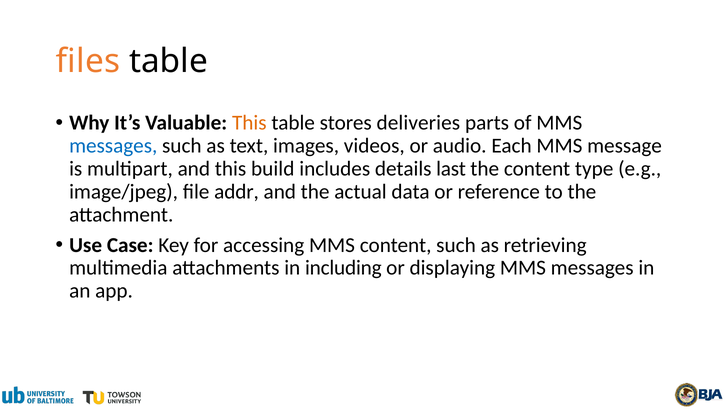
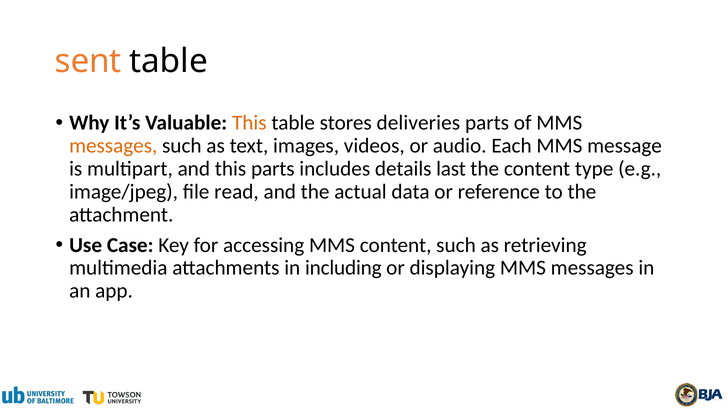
files: files -> sent
messages at (113, 146) colour: blue -> orange
this build: build -> parts
addr: addr -> read
